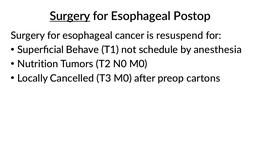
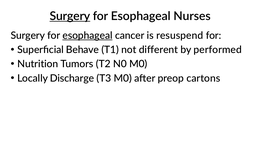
Postop: Postop -> Nurses
esophageal at (87, 36) underline: none -> present
schedule: schedule -> different
anesthesia: anesthesia -> performed
Cancelled: Cancelled -> Discharge
